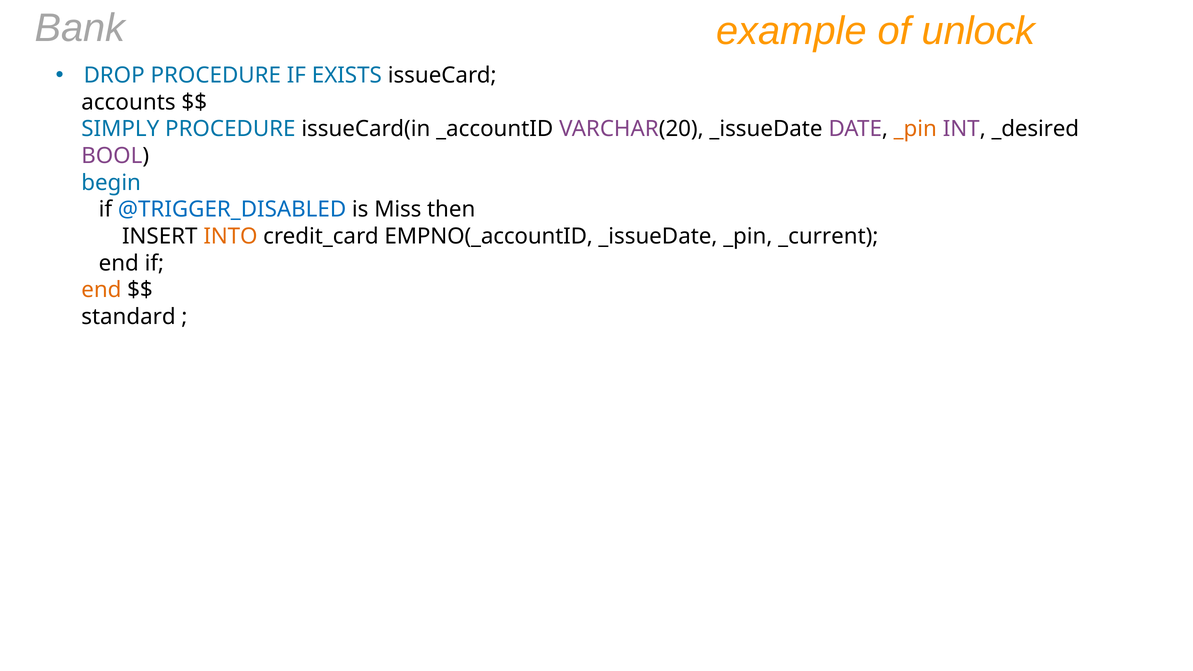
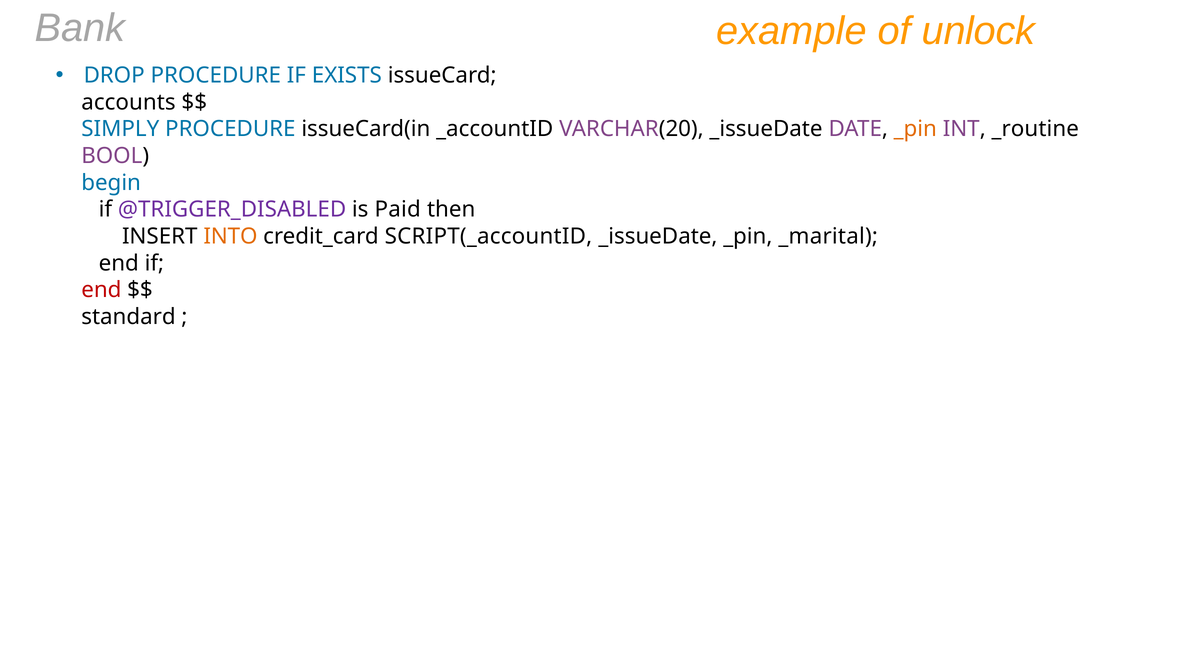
_desired: _desired -> _routine
@TRIGGER_DISABLED colour: blue -> purple
Miss: Miss -> Paid
EMPNO(_accountID: EMPNO(_accountID -> SCRIPT(_accountID
_current: _current -> _marital
end at (101, 290) colour: orange -> red
